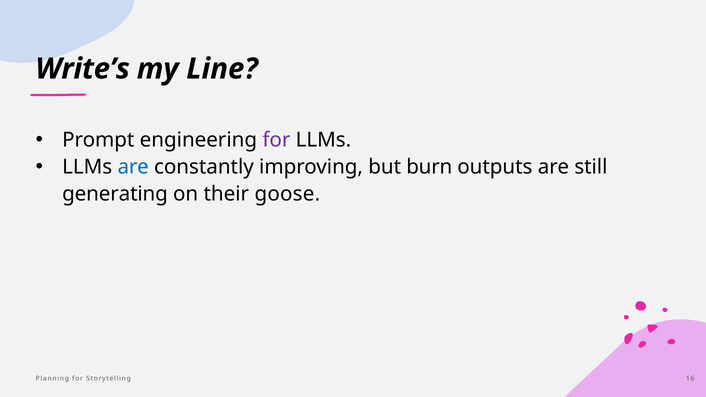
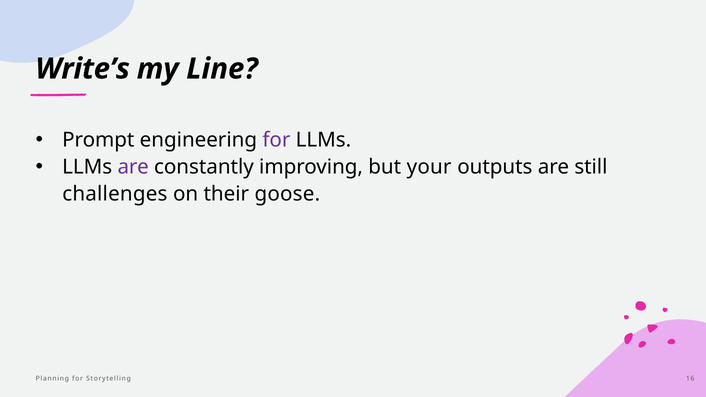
are at (133, 167) colour: blue -> purple
burn: burn -> your
generating: generating -> challenges
